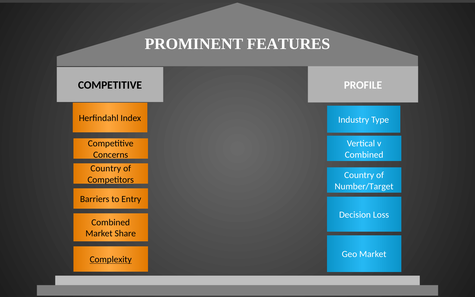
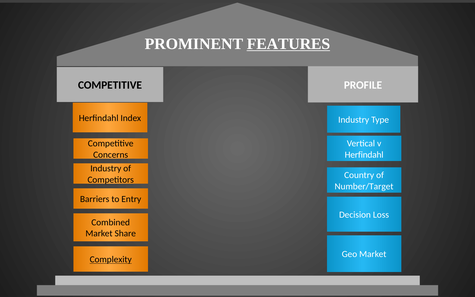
FEATURES at (288, 44) underline: none -> present
Combined at (364, 155): Combined -> Herfindahl
Country at (106, 168): Country -> Industry
